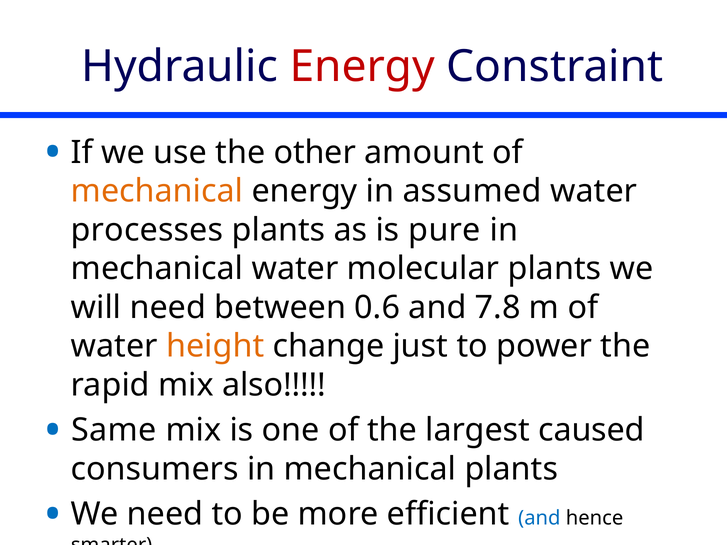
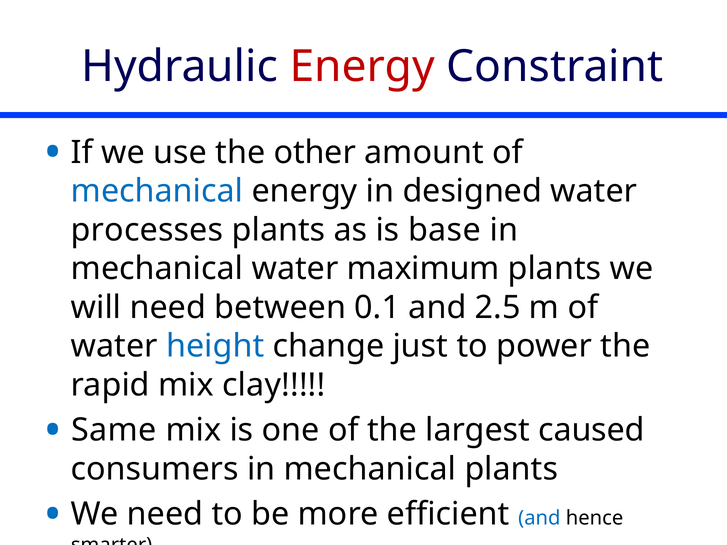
mechanical at (157, 191) colour: orange -> blue
assumed: assumed -> designed
pure: pure -> base
molecular: molecular -> maximum
0.6: 0.6 -> 0.1
7.8: 7.8 -> 2.5
height colour: orange -> blue
also: also -> clay
